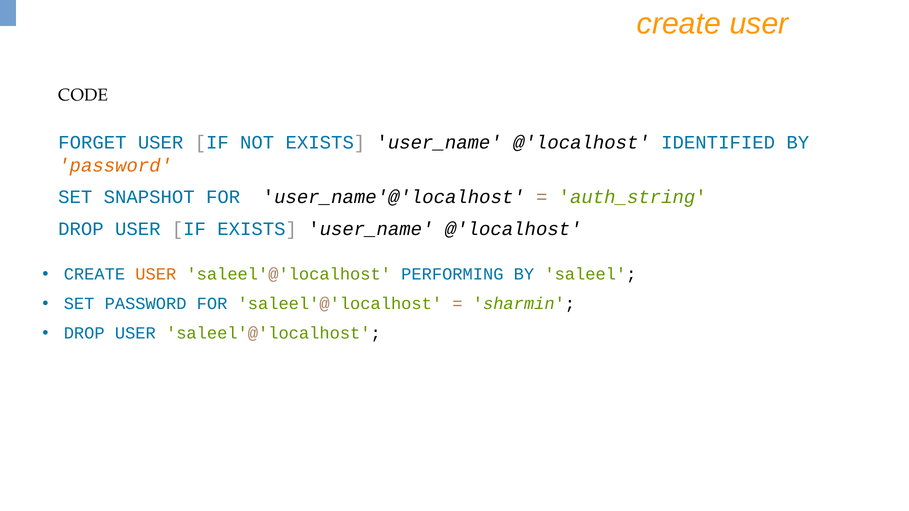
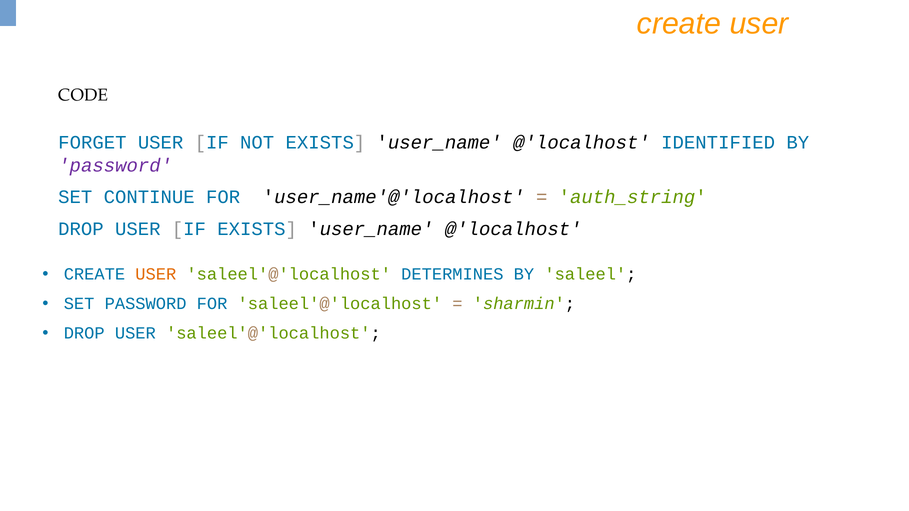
password at (115, 166) colour: orange -> purple
SNAPSHOT: SNAPSHOT -> CONTINUE
PERFORMING: PERFORMING -> DETERMINES
